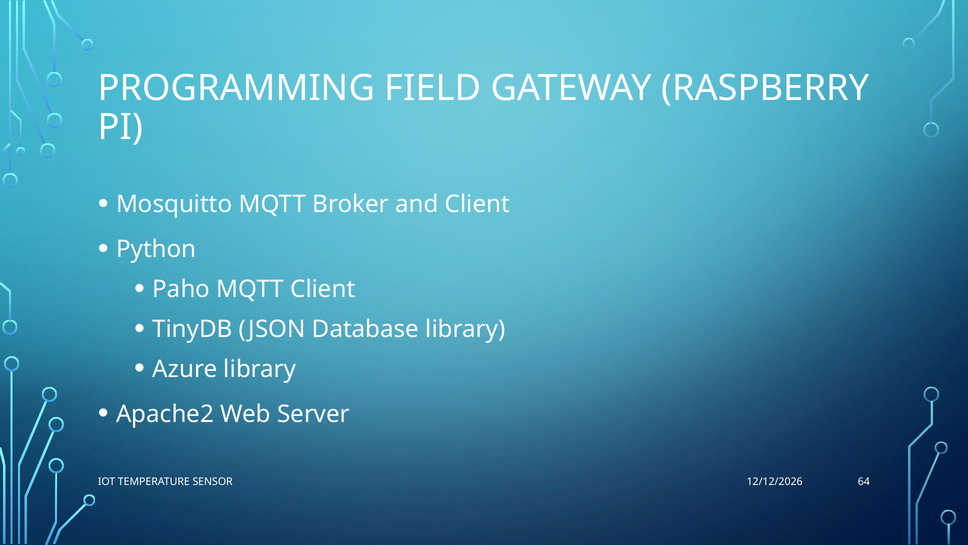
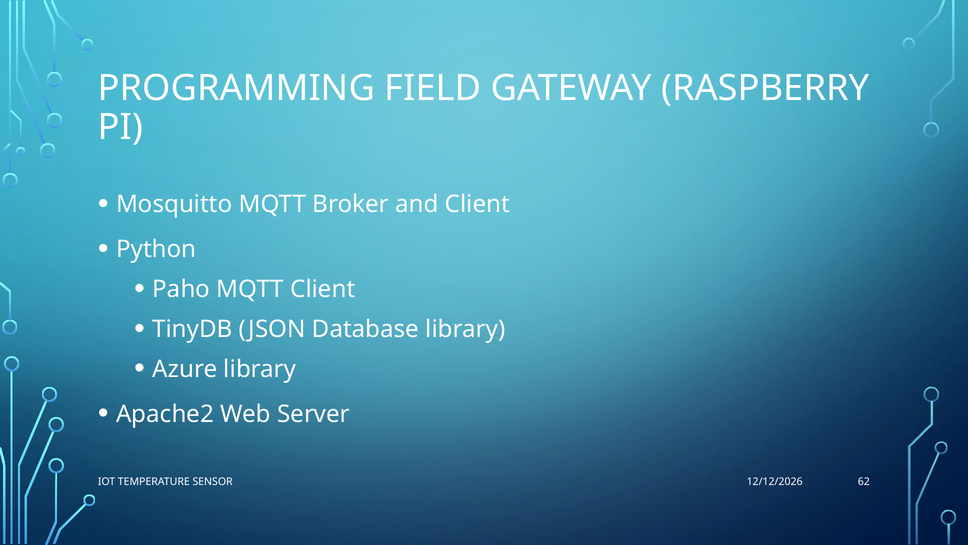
64: 64 -> 62
